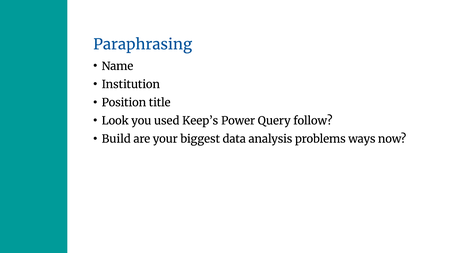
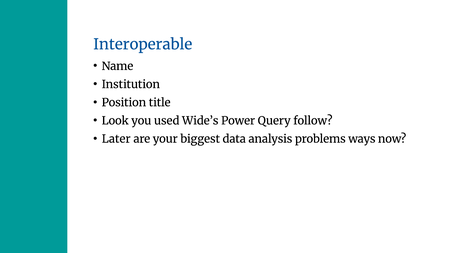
Paraphrasing: Paraphrasing -> Interoperable
Keep’s: Keep’s -> Wide’s
Build: Build -> Later
